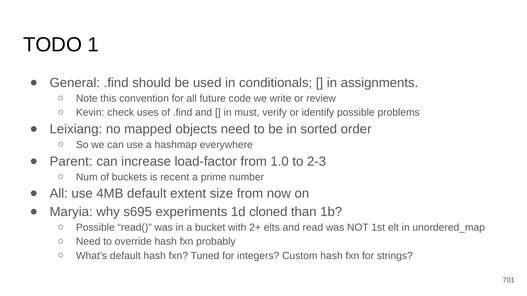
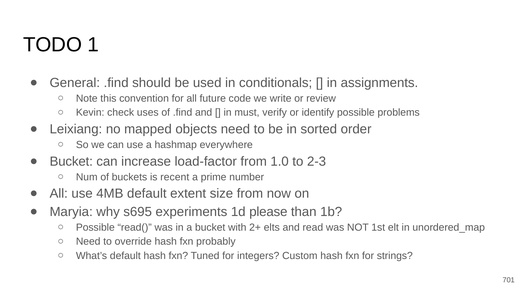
Parent at (71, 162): Parent -> Bucket
cloned: cloned -> please
